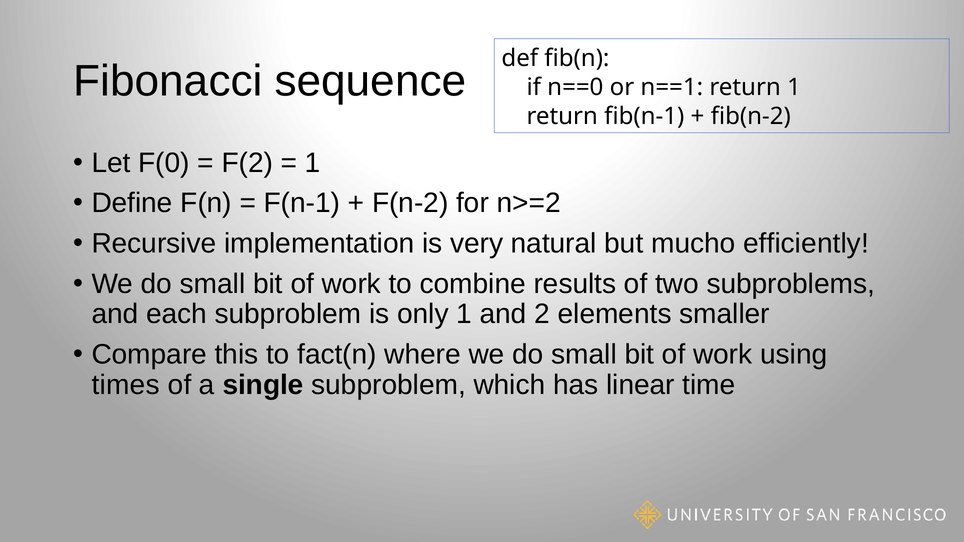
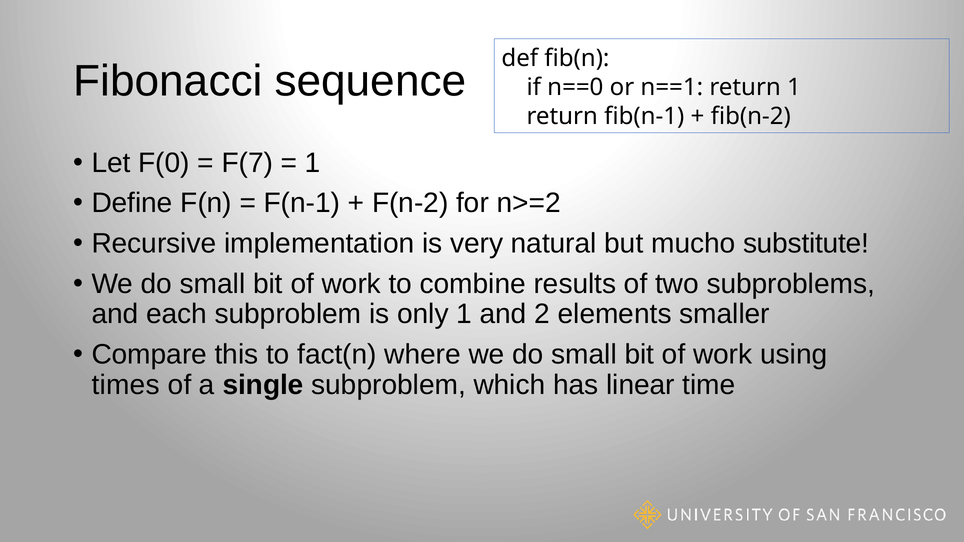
F(2: F(2 -> F(7
efficiently: efficiently -> substitute
